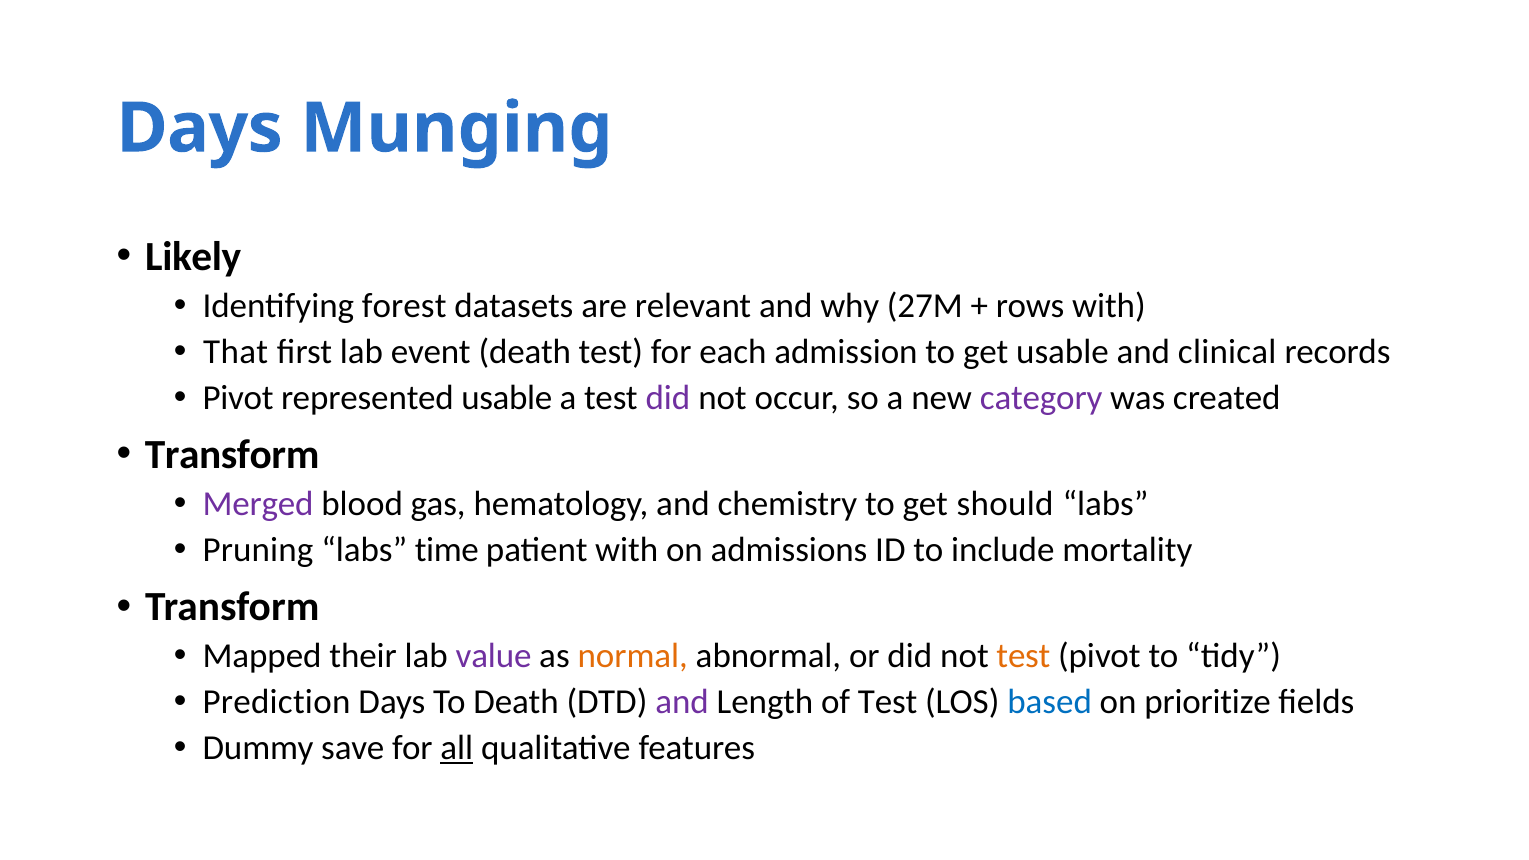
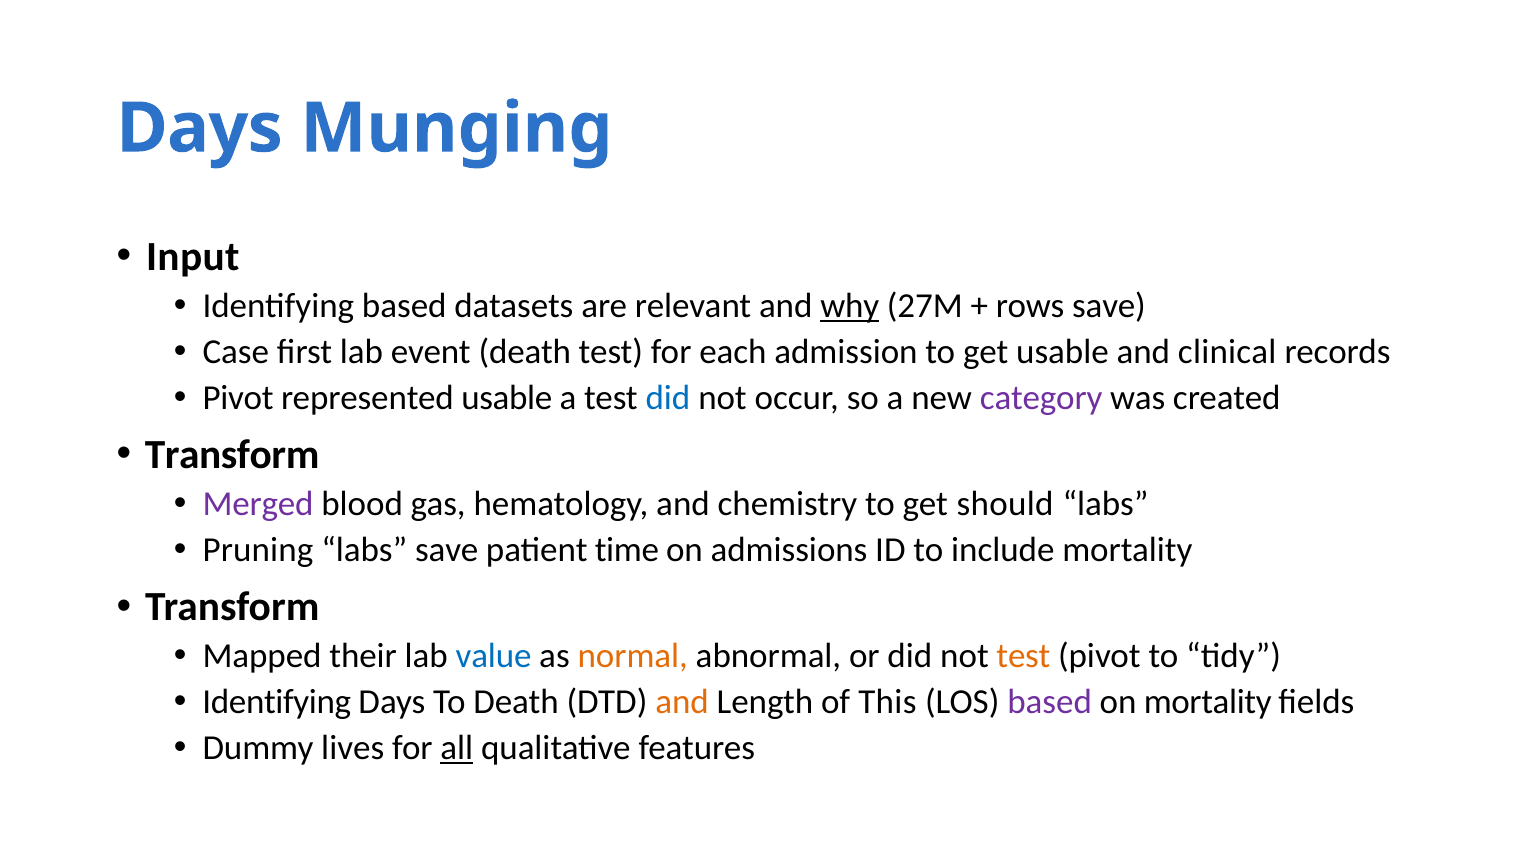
Likely: Likely -> Input
Identifying forest: forest -> based
why underline: none -> present
rows with: with -> save
That: That -> Case
did at (668, 398) colour: purple -> blue
labs time: time -> save
patient with: with -> time
value colour: purple -> blue
Prediction at (276, 702): Prediction -> Identifying
and at (682, 702) colour: purple -> orange
of Test: Test -> This
based at (1050, 702) colour: blue -> purple
on prioritize: prioritize -> mortality
save: save -> lives
